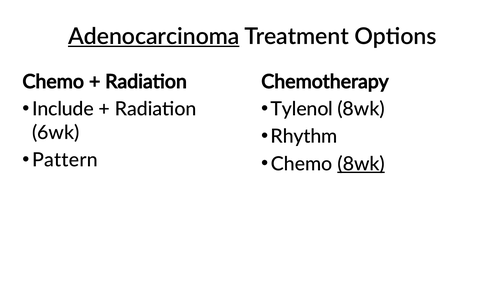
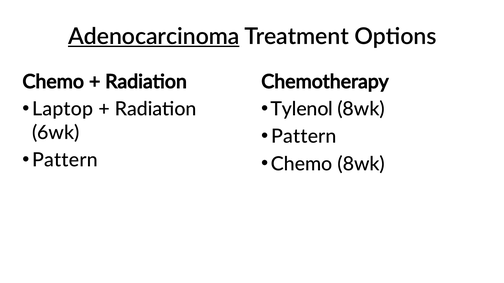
Include: Include -> Laptop
Rhythm at (304, 137): Rhythm -> Pattern
8wk at (361, 164) underline: present -> none
